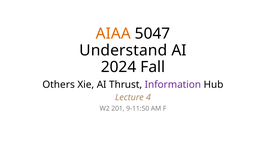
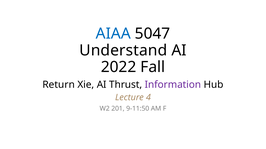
AIAA colour: orange -> blue
2024: 2024 -> 2022
Others: Others -> Return
